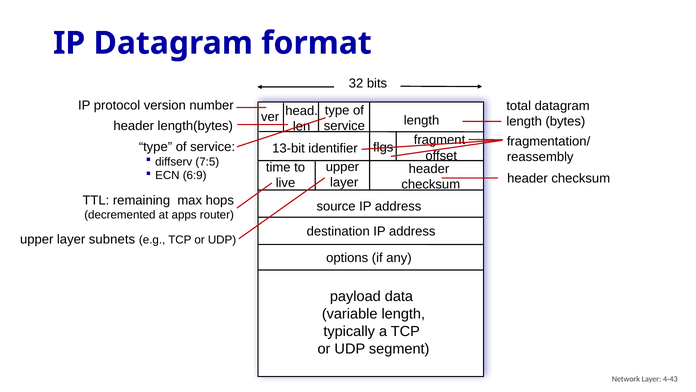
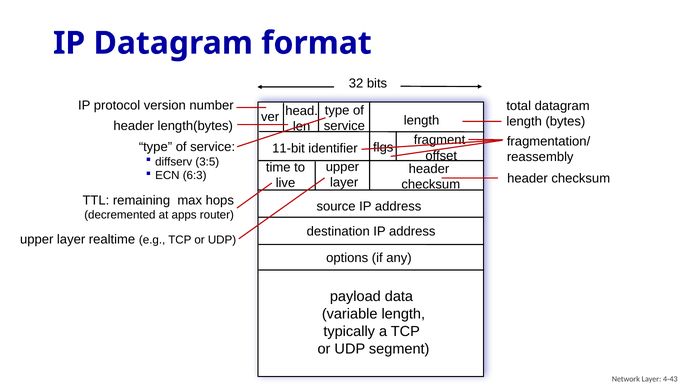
13-bit: 13-bit -> 11-bit
7:5: 7:5 -> 3:5
6:9: 6:9 -> 6:3
subnets: subnets -> realtime
